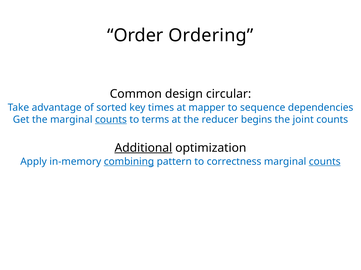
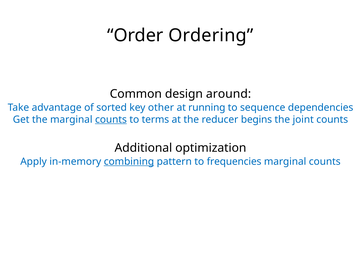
circular: circular -> around
times: times -> other
mapper: mapper -> running
Additional underline: present -> none
correctness: correctness -> frequencies
counts at (325, 162) underline: present -> none
